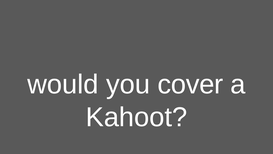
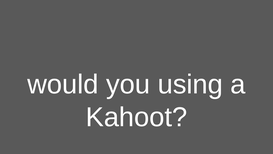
cover: cover -> using
